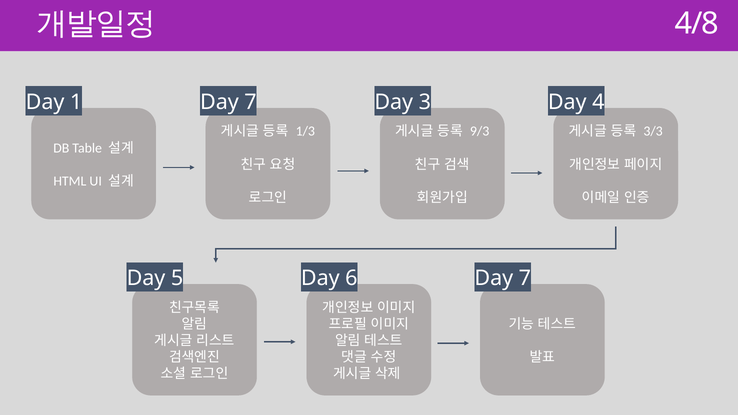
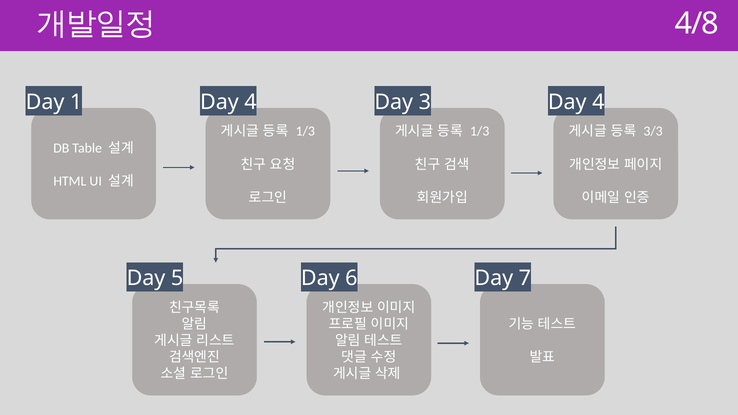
7 at (250, 102): 7 -> 4
9/3 at (480, 131): 9/3 -> 1/3
